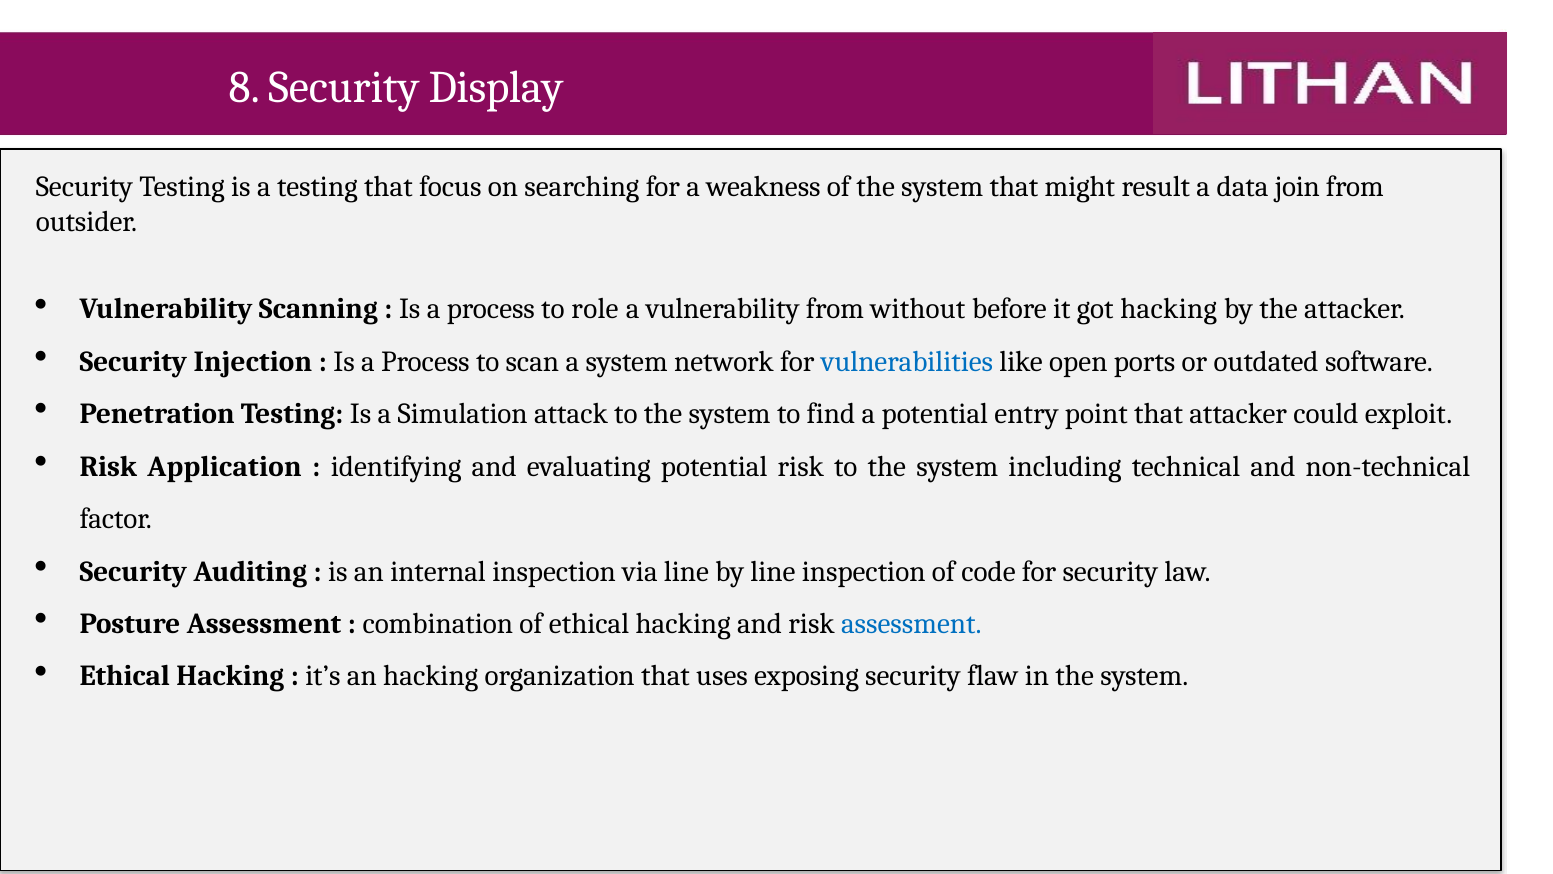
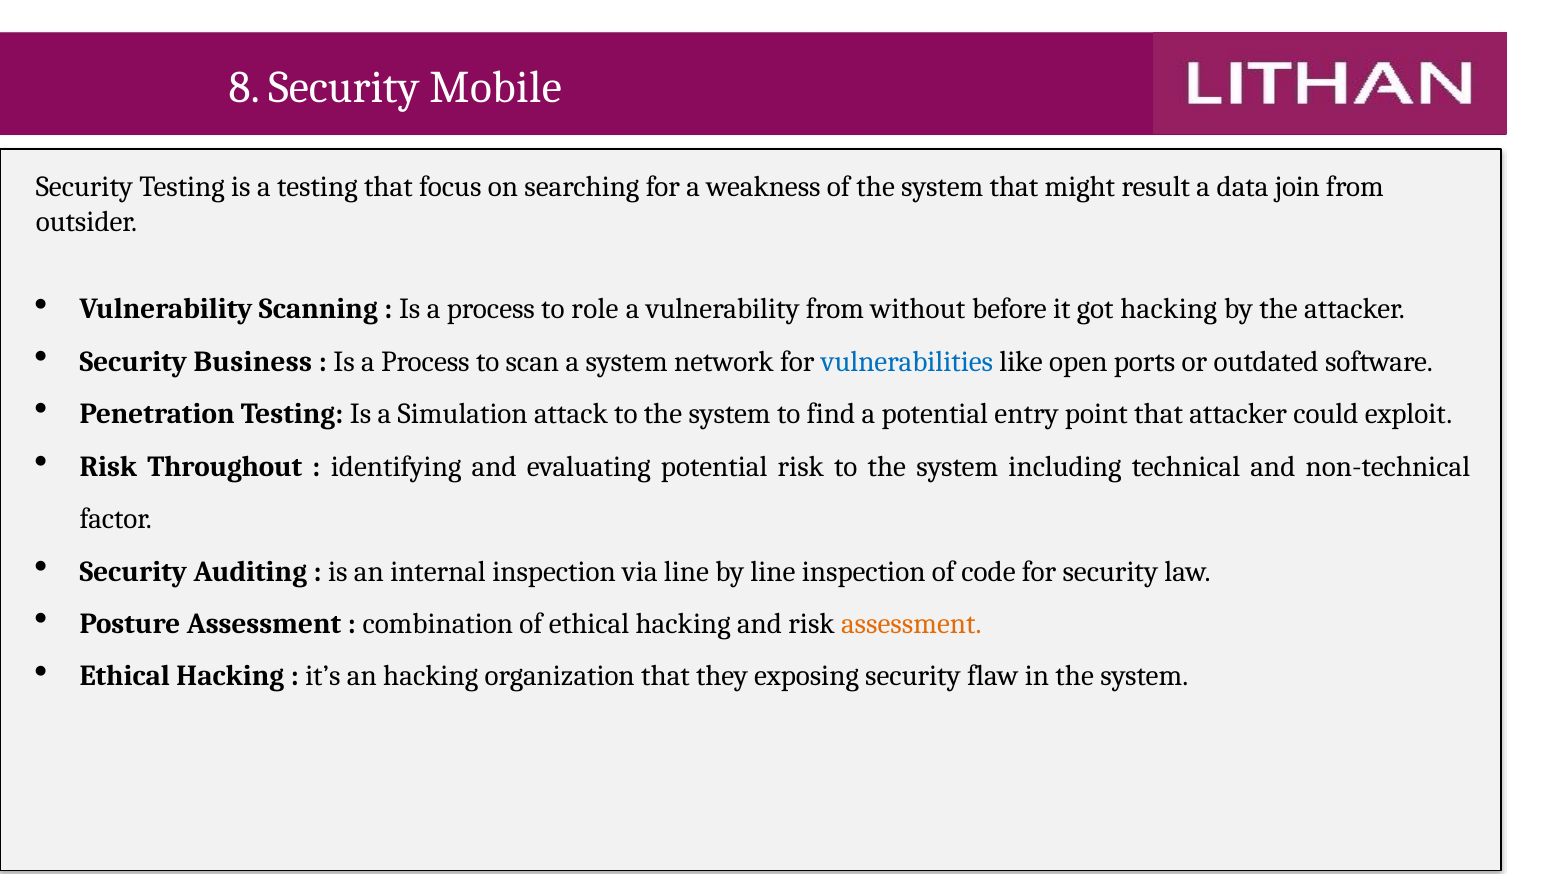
Display: Display -> Mobile
Injection: Injection -> Business
Application: Application -> Throughout
assessment at (911, 624) colour: blue -> orange
uses: uses -> they
